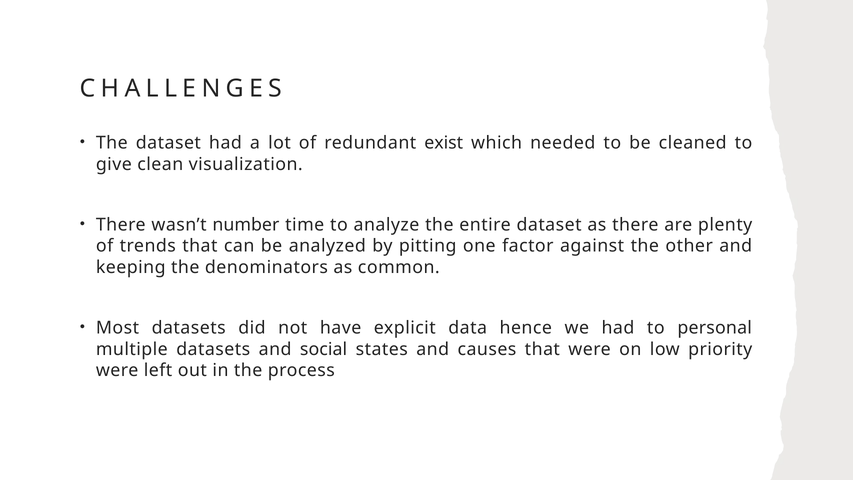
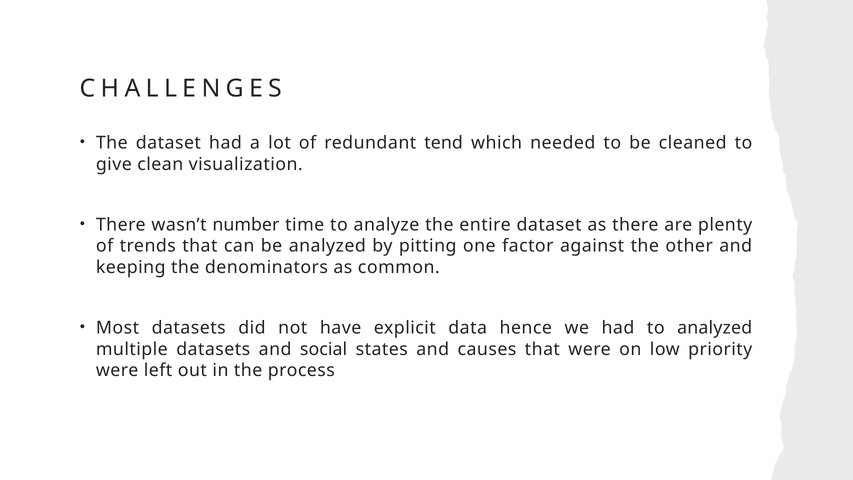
exist: exist -> tend
to personal: personal -> analyzed
